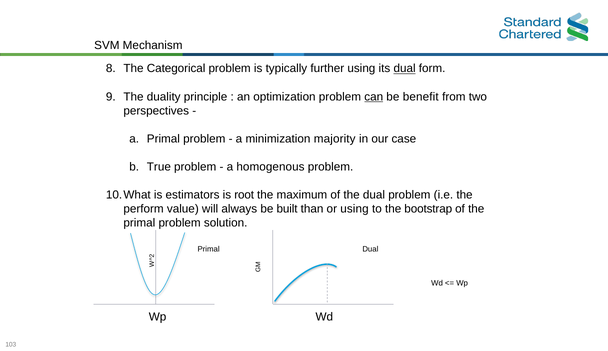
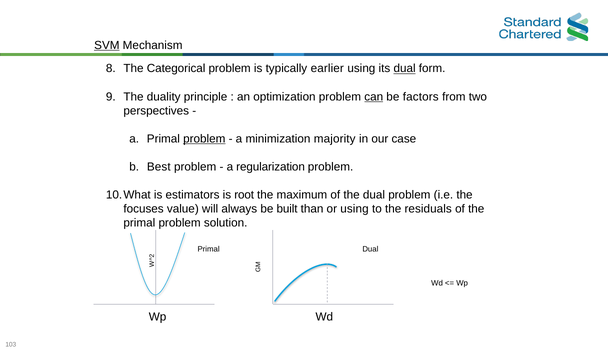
SVM underline: none -> present
further: further -> earlier
benefit: benefit -> factors
problem at (204, 139) underline: none -> present
True: True -> Best
homogenous: homogenous -> regularization
perform: perform -> focuses
bootstrap: bootstrap -> residuals
